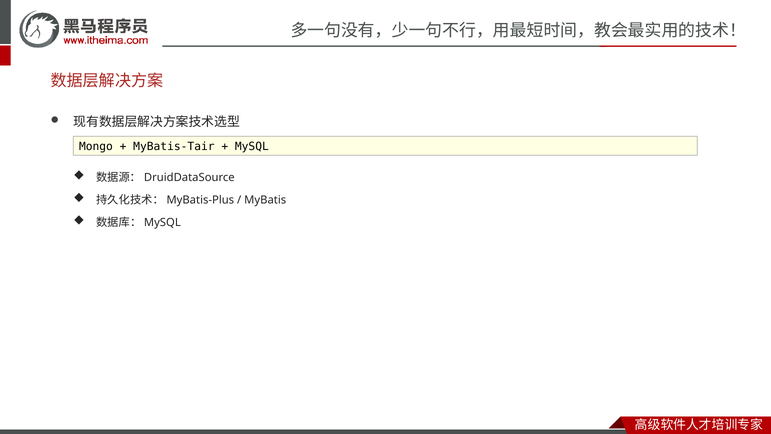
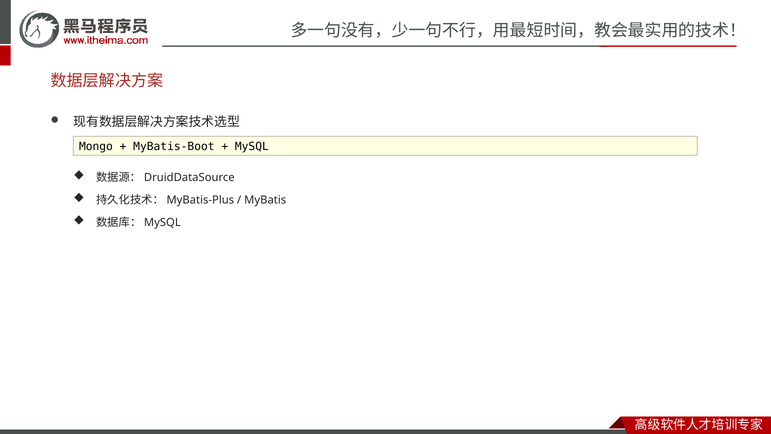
MyBatis-Tair: MyBatis-Tair -> MyBatis-Boot
